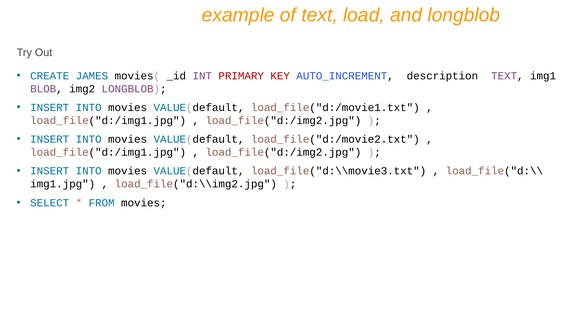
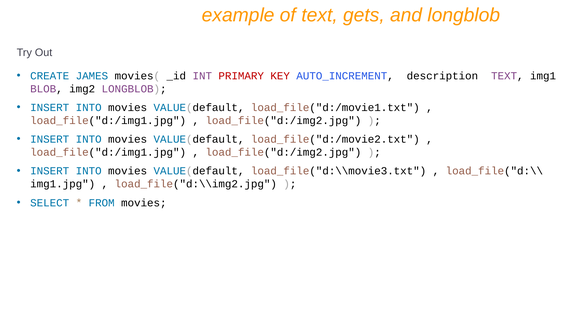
load: load -> gets
